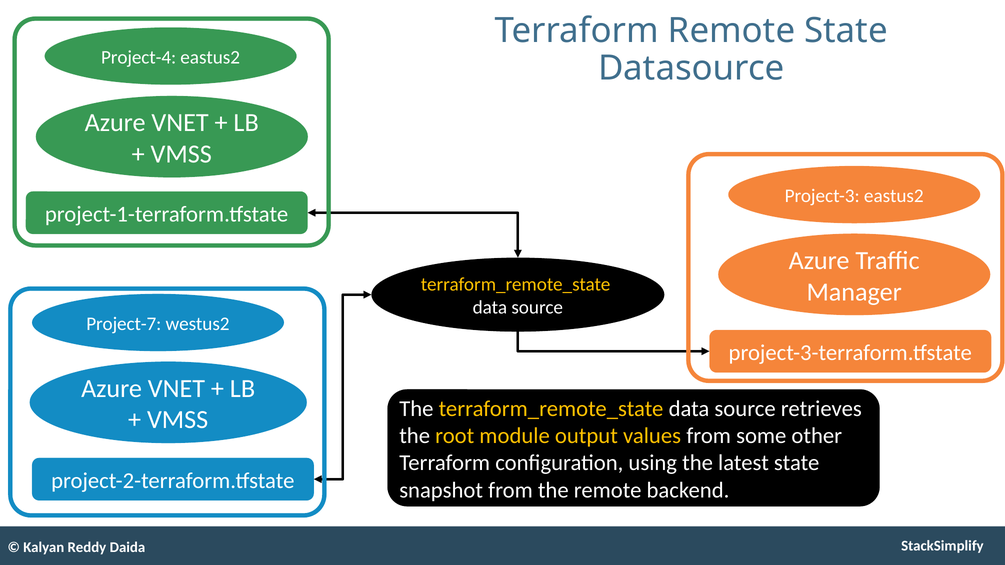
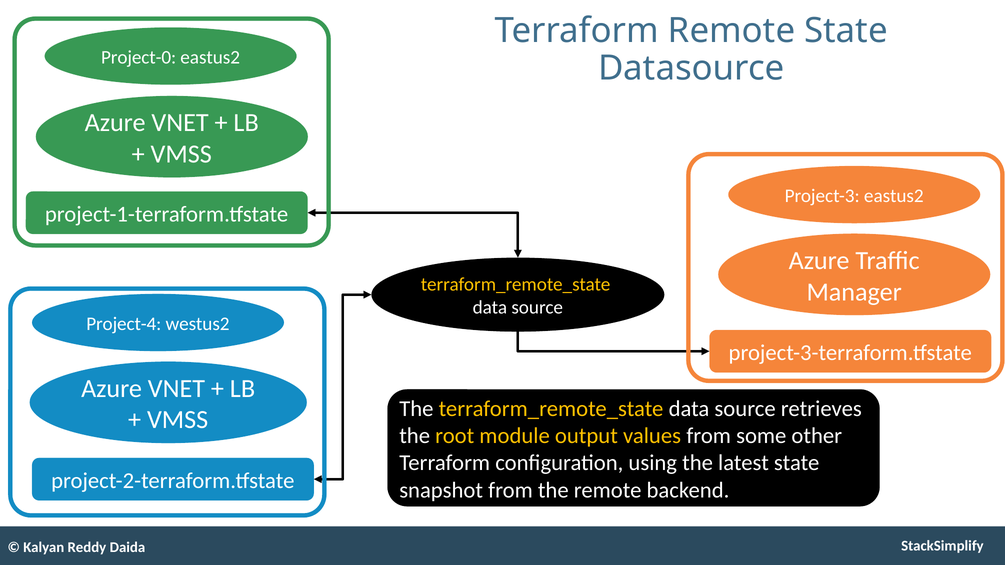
Project-4: Project-4 -> Project-0
Project-7: Project-7 -> Project-4
